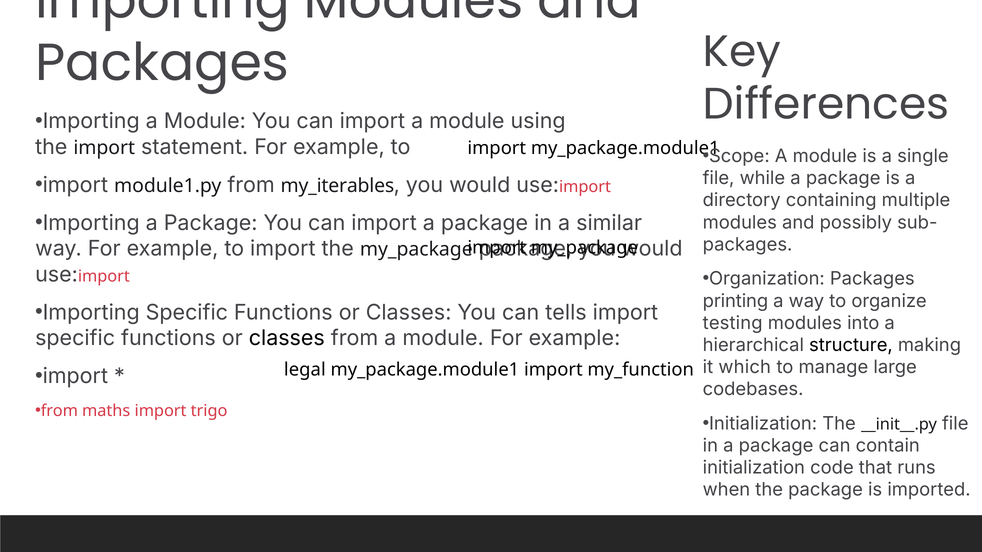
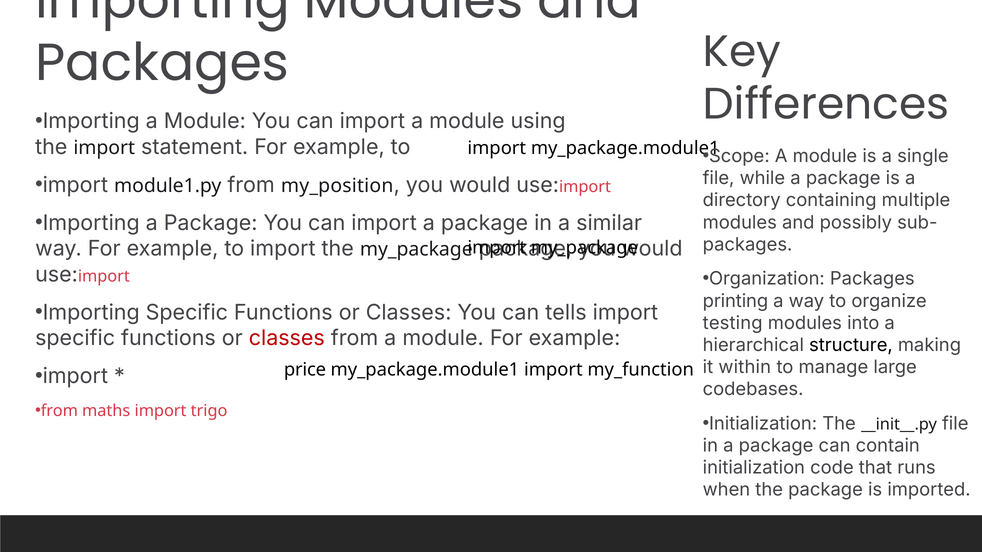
my_iterables: my_iterables -> my_position
classes at (287, 339) colour: black -> red
which: which -> within
legal: legal -> price
